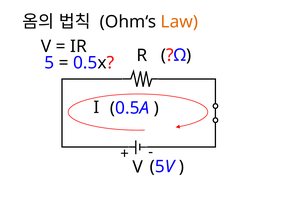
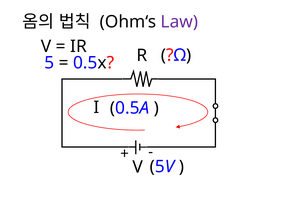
Law colour: orange -> purple
